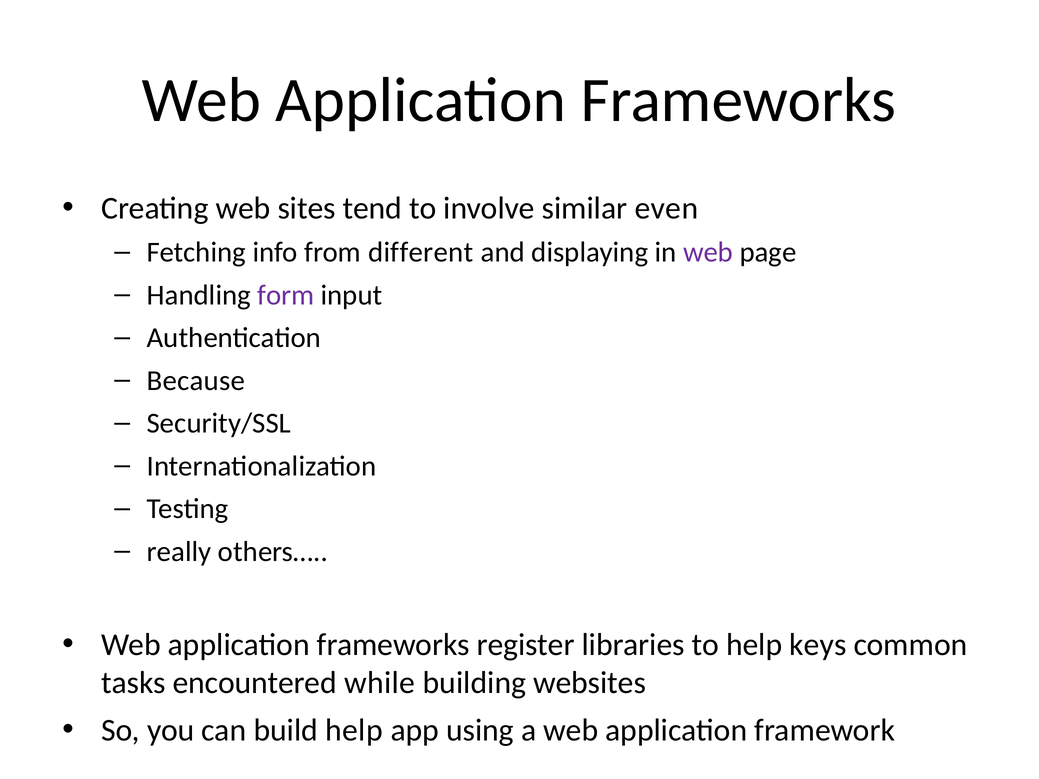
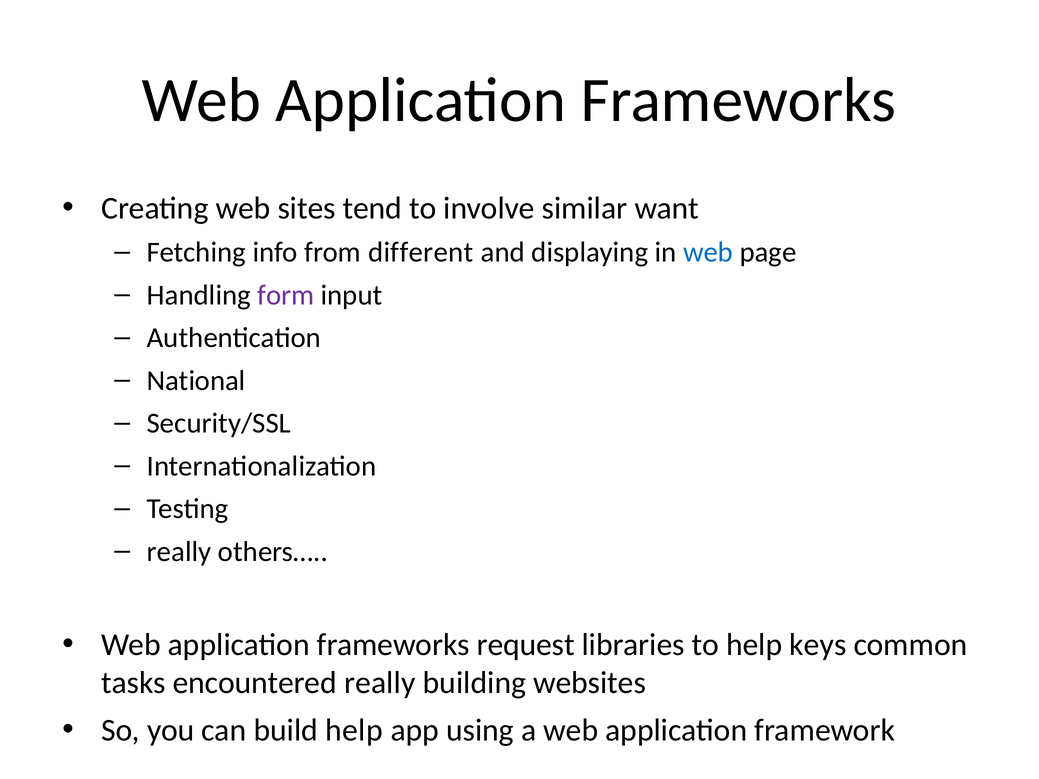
even: even -> want
web at (708, 253) colour: purple -> blue
Because: Because -> National
register: register -> request
encountered while: while -> really
